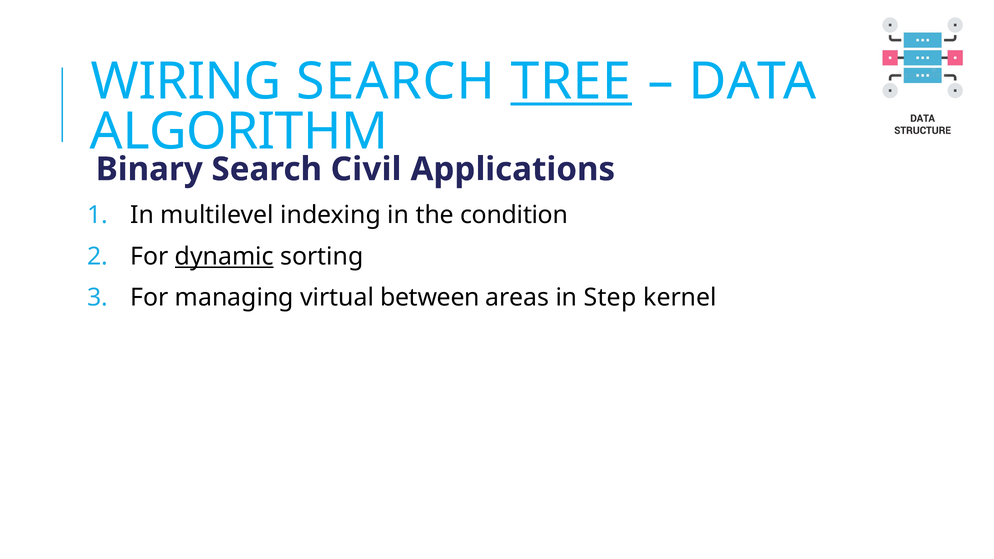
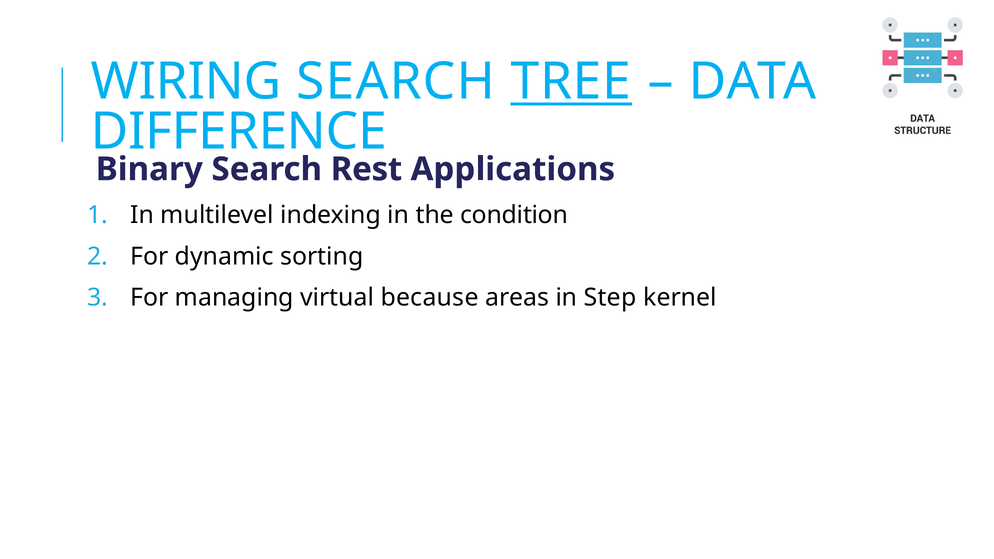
ALGORITHM: ALGORITHM -> DIFFERENCE
Civil: Civil -> Rest
dynamic underline: present -> none
between: between -> because
